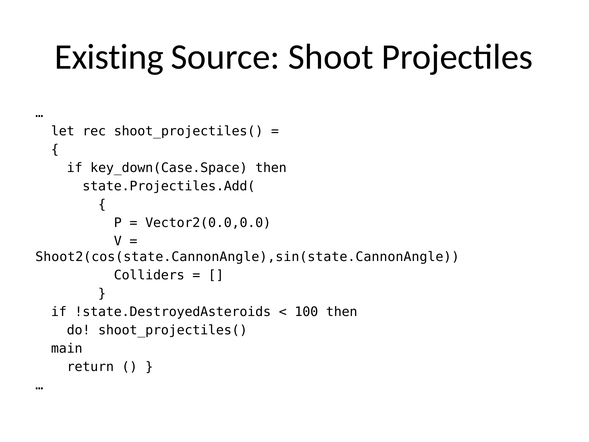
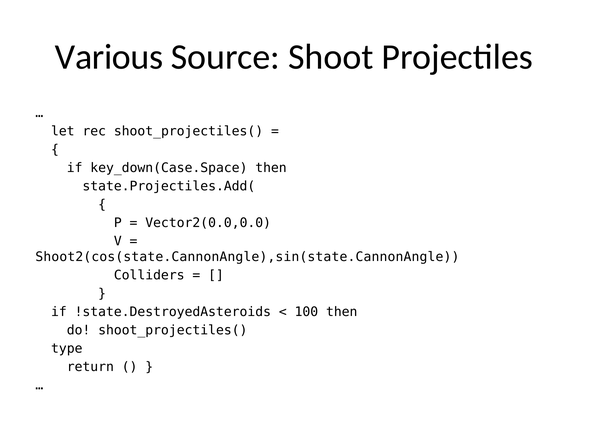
Existing: Existing -> Various
main: main -> type
